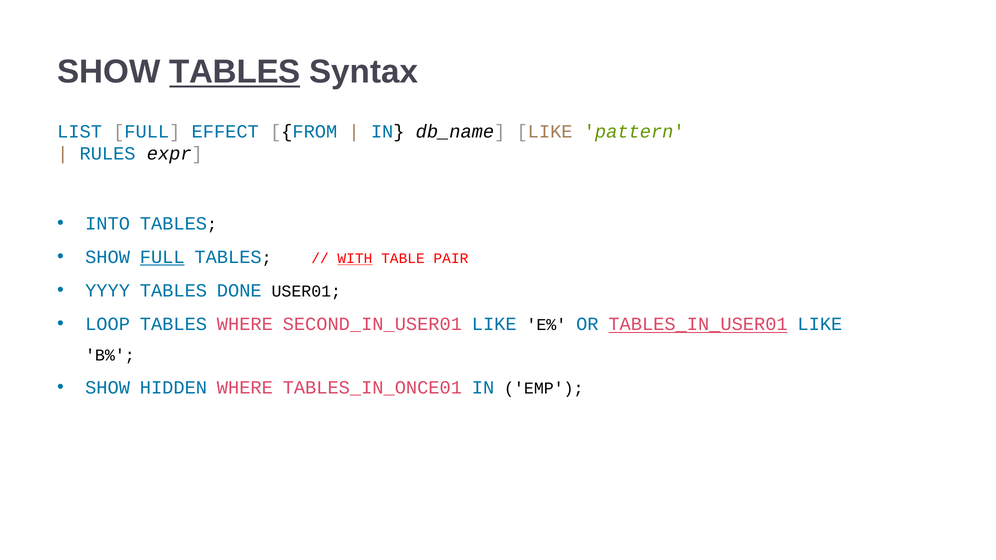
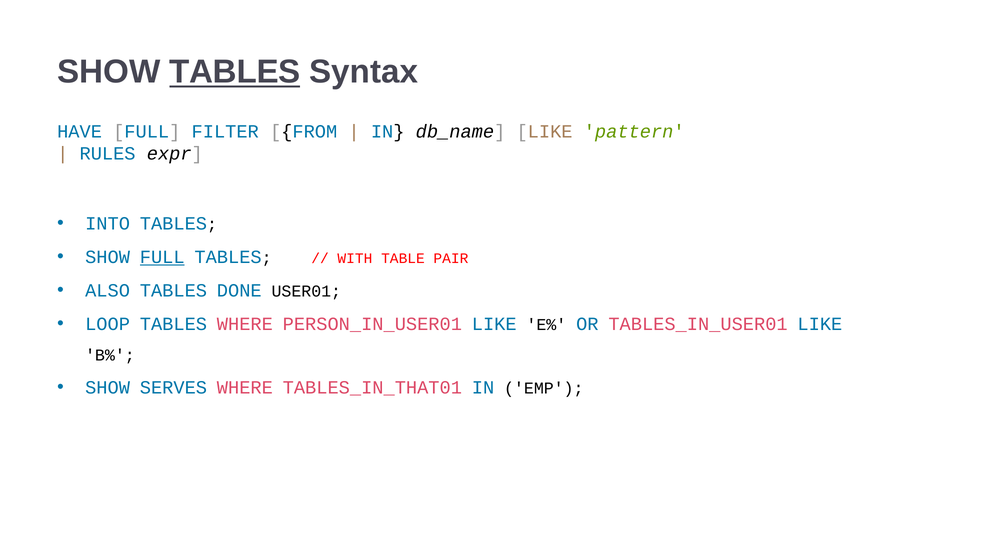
LIST: LIST -> HAVE
EFFECT: EFFECT -> FILTER
WITH underline: present -> none
YYYY: YYYY -> ALSO
SECOND_IN_USER01: SECOND_IN_USER01 -> PERSON_IN_USER01
TABLES_IN_USER01 underline: present -> none
HIDDEN: HIDDEN -> SERVES
TABLES_IN_ONCE01: TABLES_IN_ONCE01 -> TABLES_IN_THAT01
